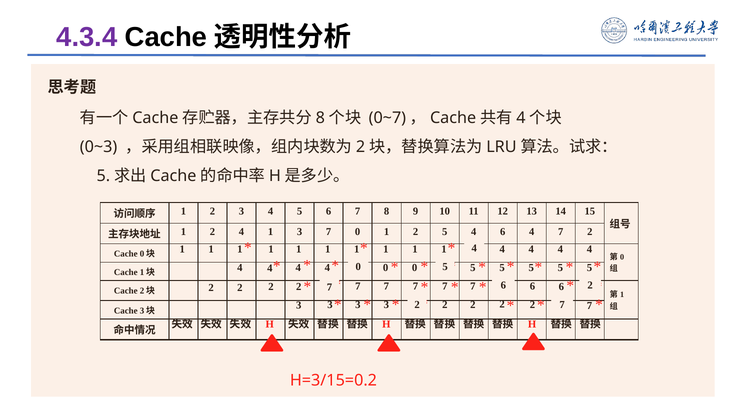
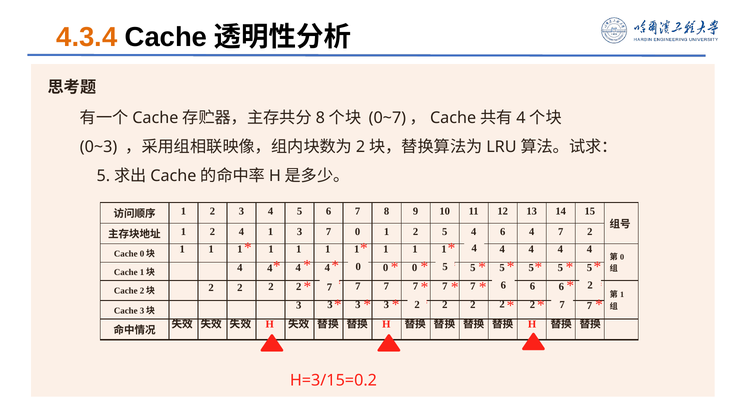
4.3.4 colour: purple -> orange
